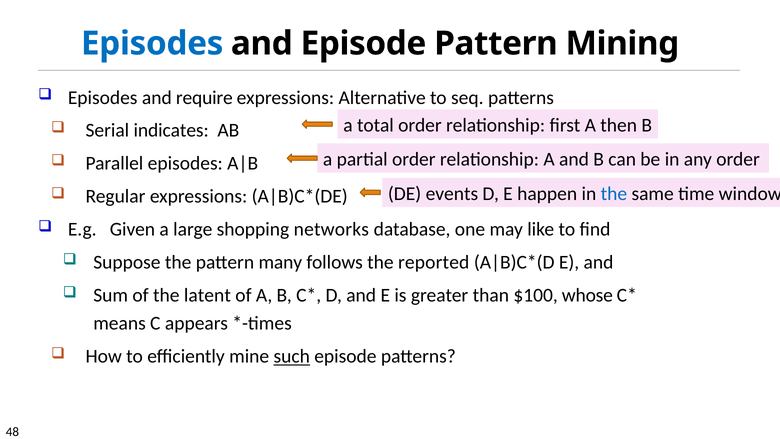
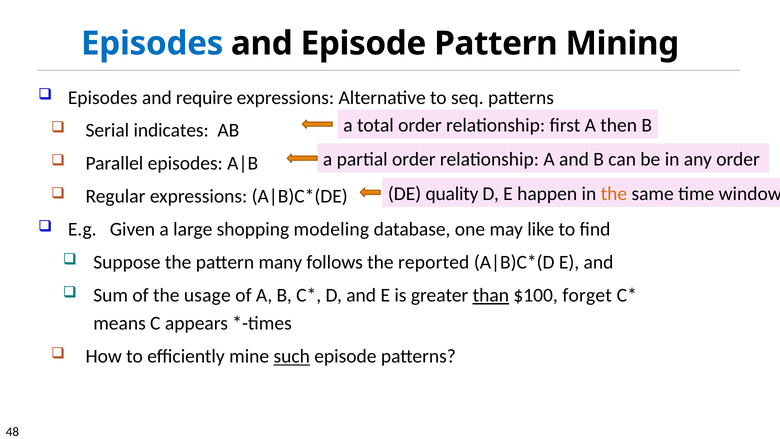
events: events -> quality
the at (614, 194) colour: blue -> orange
networks: networks -> modeling
latent: latent -> usage
than underline: none -> present
whose: whose -> forget
